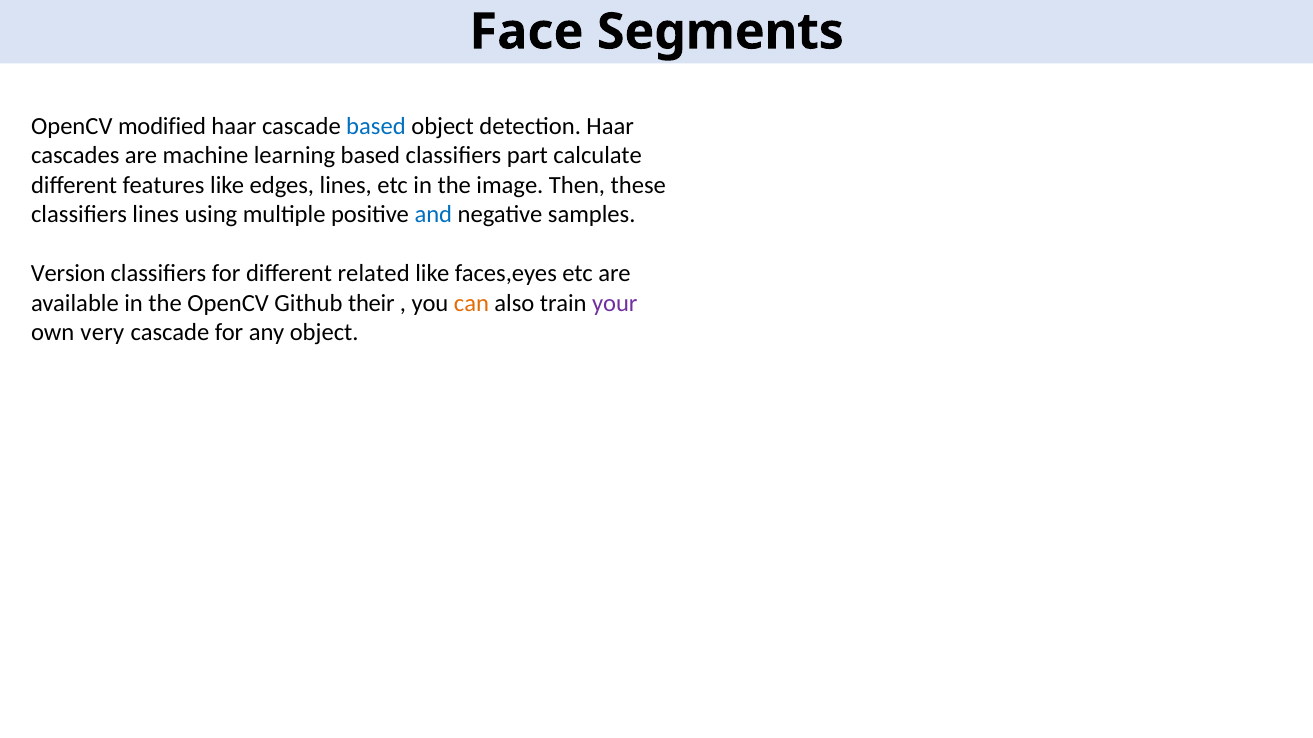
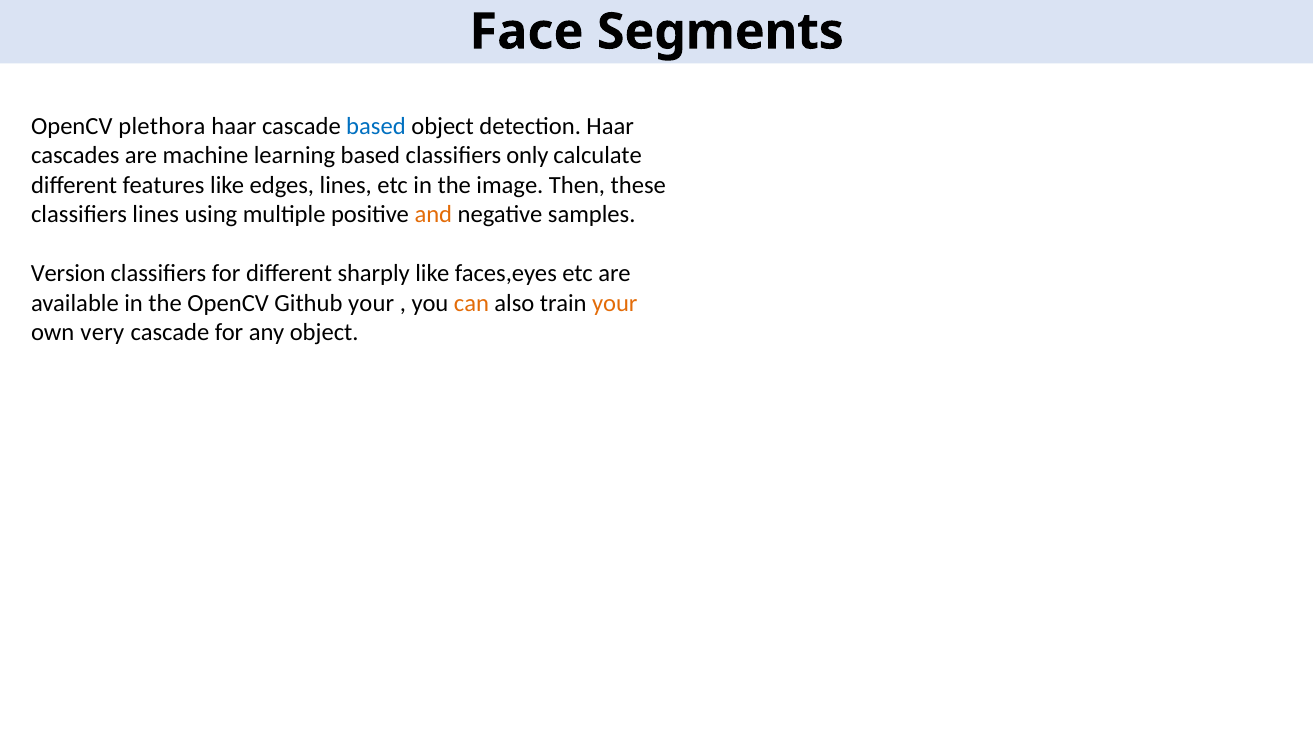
modified: modified -> plethora
part: part -> only
and colour: blue -> orange
related: related -> sharply
Github their: their -> your
your at (615, 303) colour: purple -> orange
